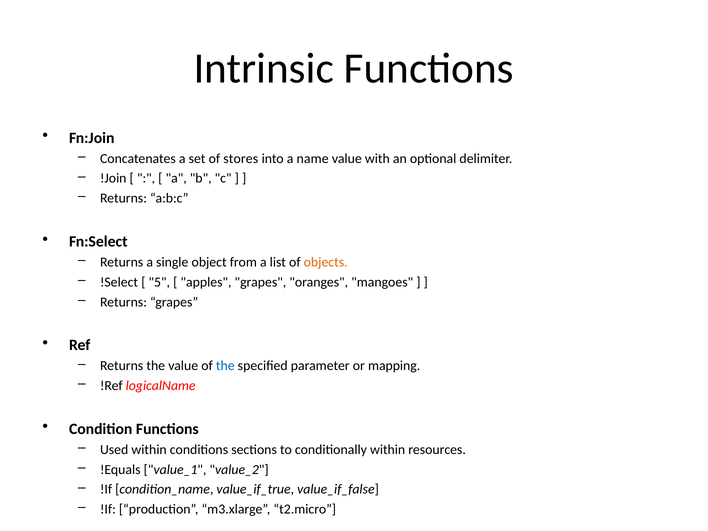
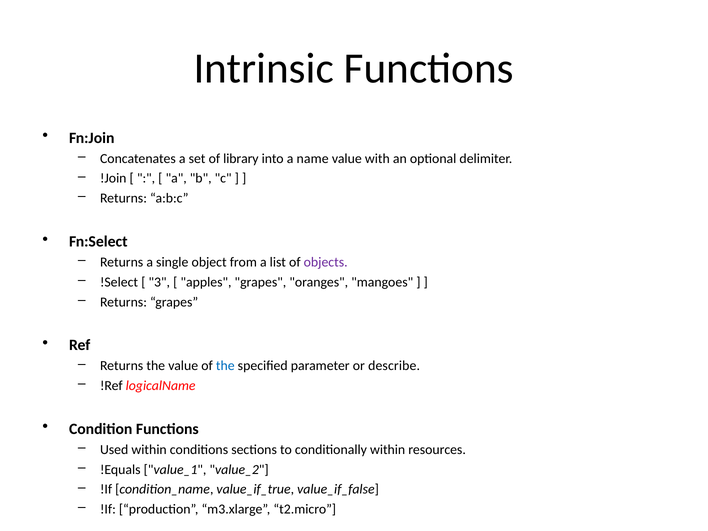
stores: stores -> library
objects colour: orange -> purple
5: 5 -> 3
mapping: mapping -> describe
